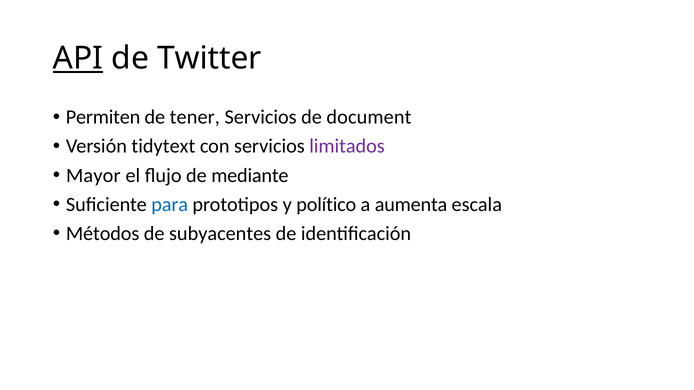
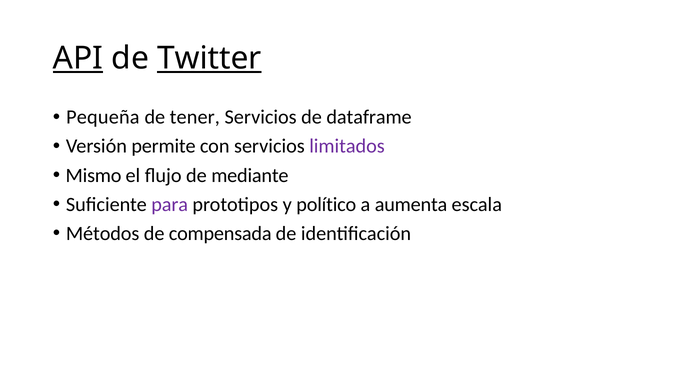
Twitter underline: none -> present
Permiten: Permiten -> Pequeña
document: document -> dataframe
tidytext: tidytext -> permite
Mayor: Mayor -> Mismo
para colour: blue -> purple
subyacentes: subyacentes -> compensada
